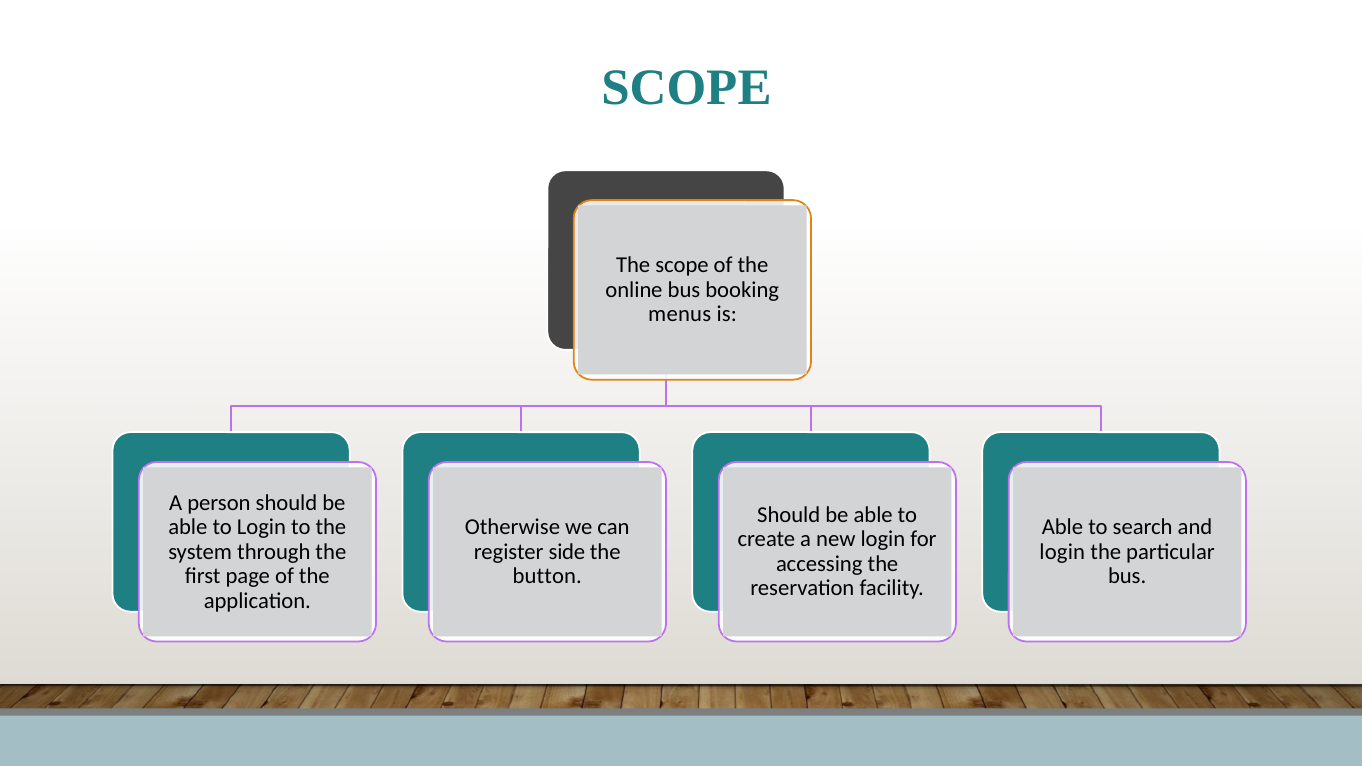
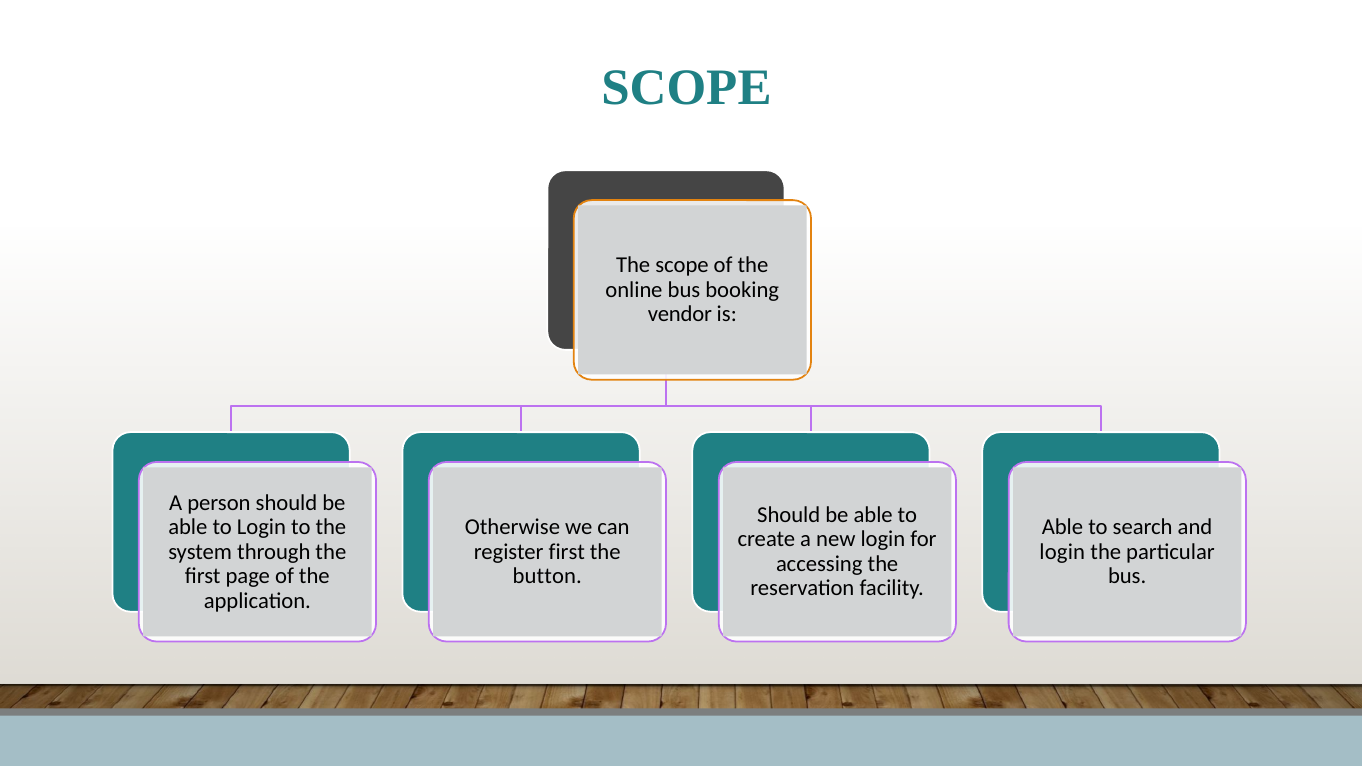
menus: menus -> vendor
register side: side -> first
